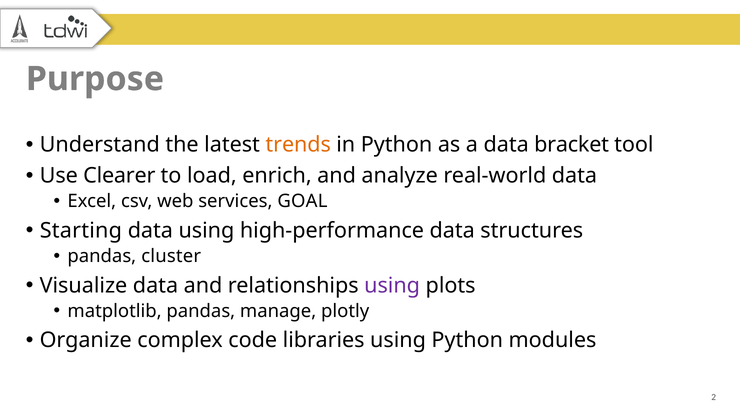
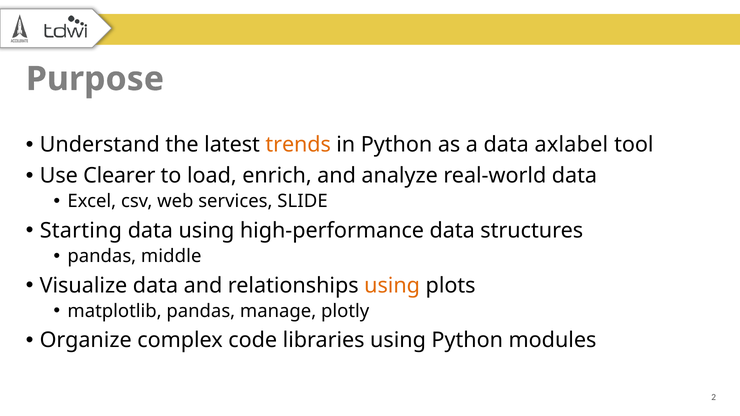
bracket: bracket -> axlabel
GOAL: GOAL -> SLIDE
cluster: cluster -> middle
using at (392, 286) colour: purple -> orange
